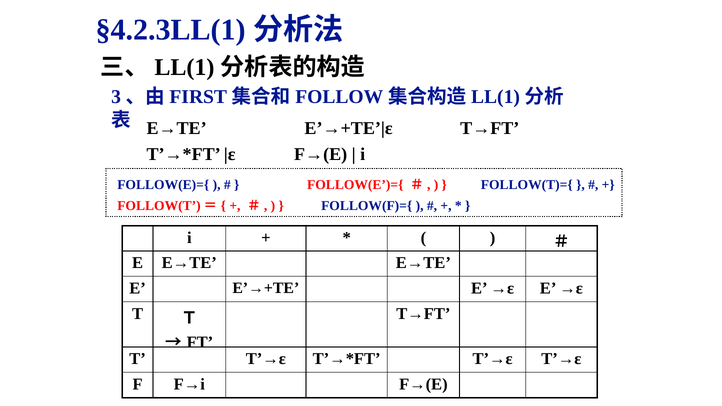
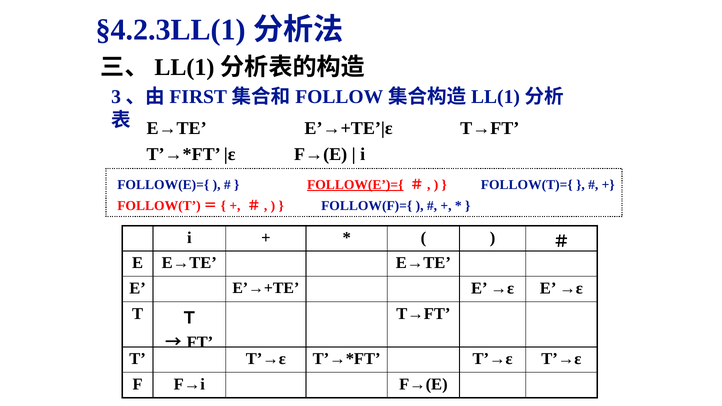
FOLLOW(E’)={ underline: none -> present
